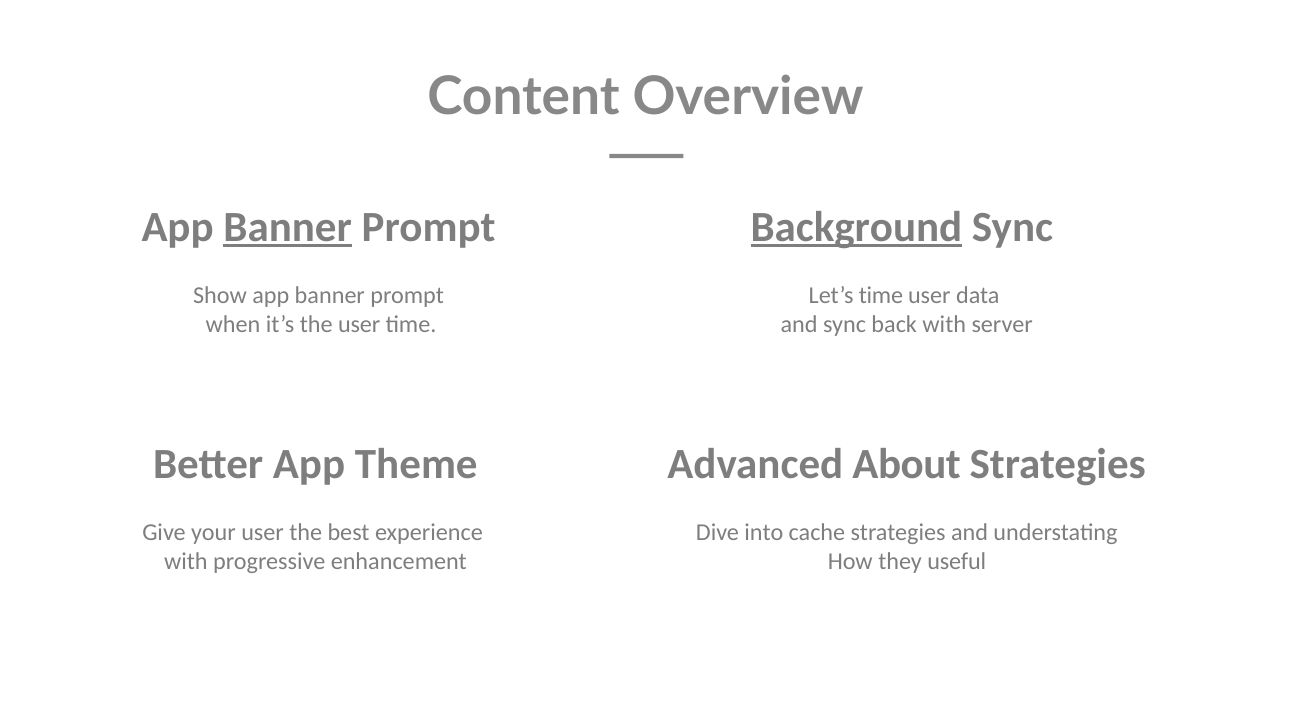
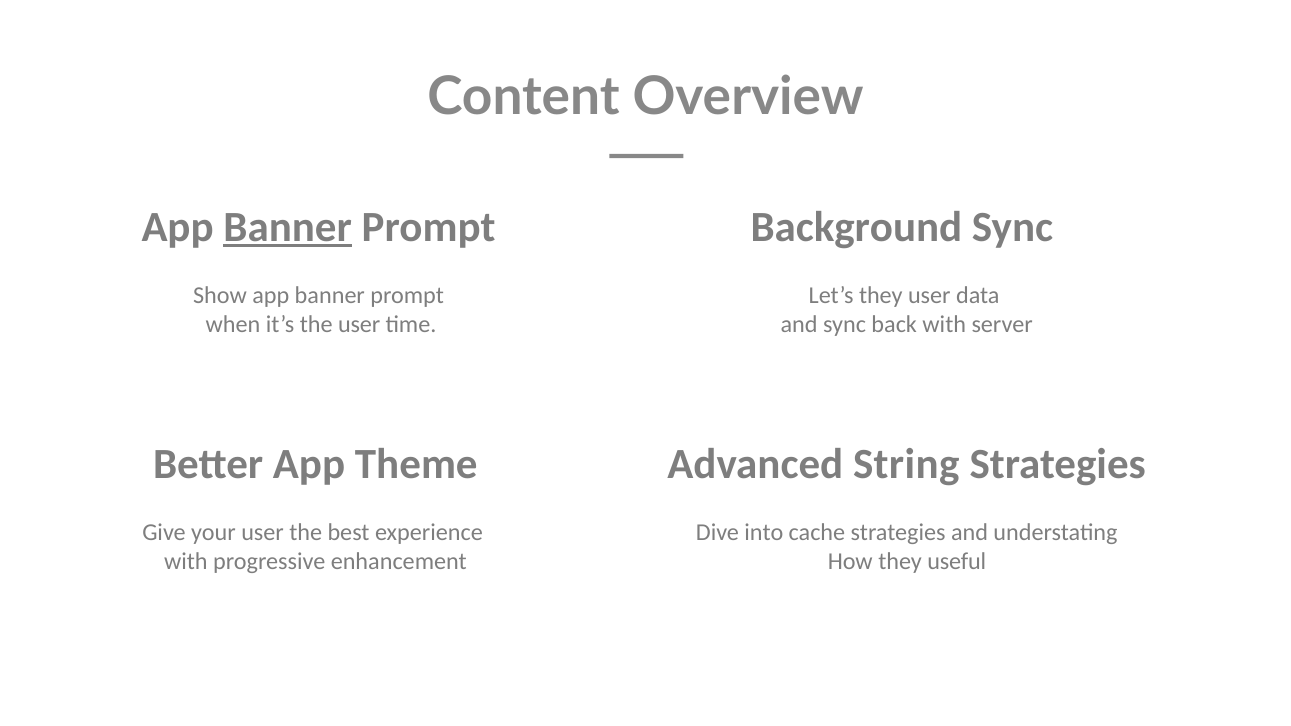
Background underline: present -> none
Let’s time: time -> they
About: About -> String
